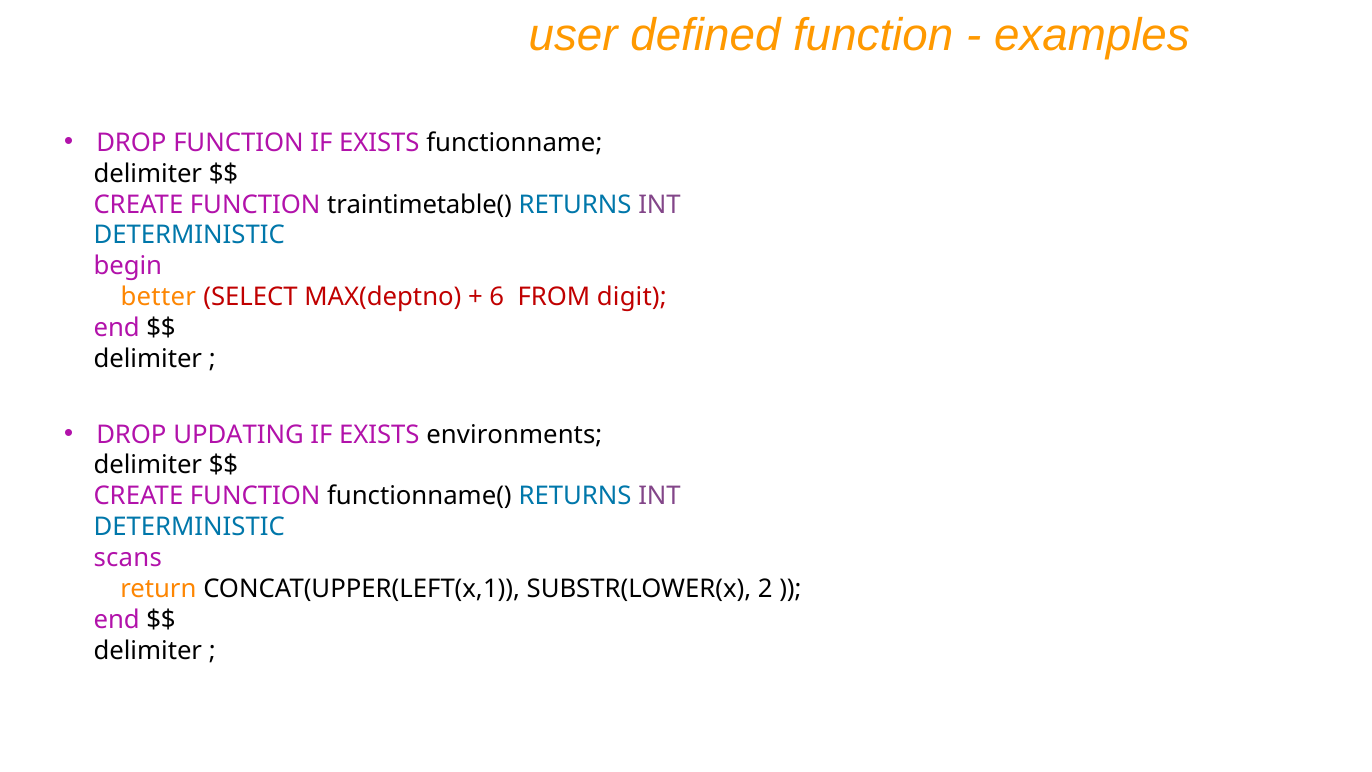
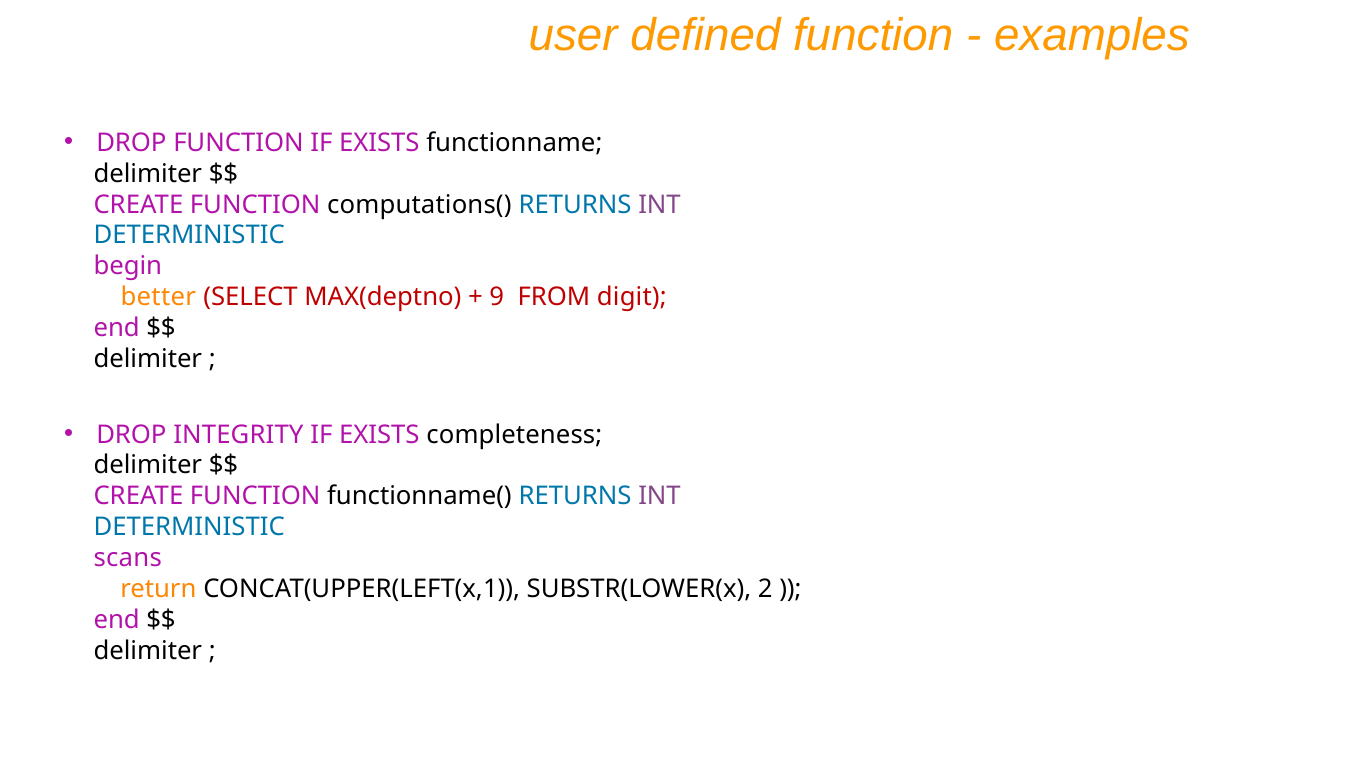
traintimetable(: traintimetable( -> computations(
6: 6 -> 9
UPDATING: UPDATING -> INTEGRITY
environments: environments -> completeness
